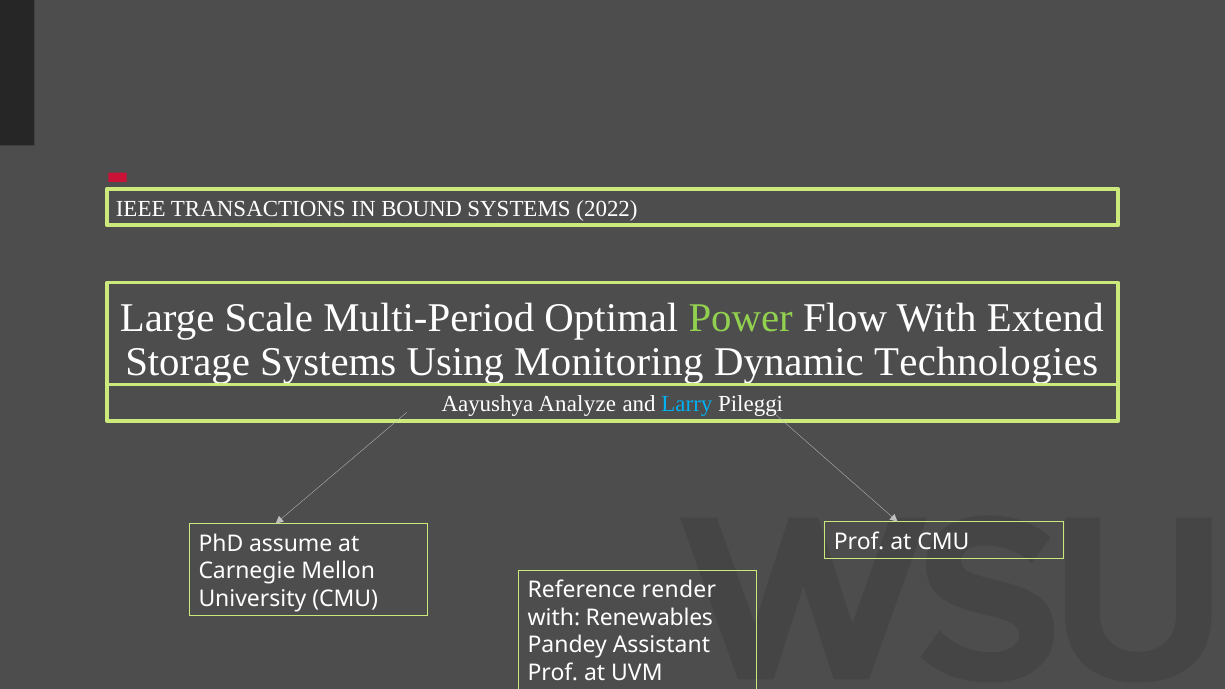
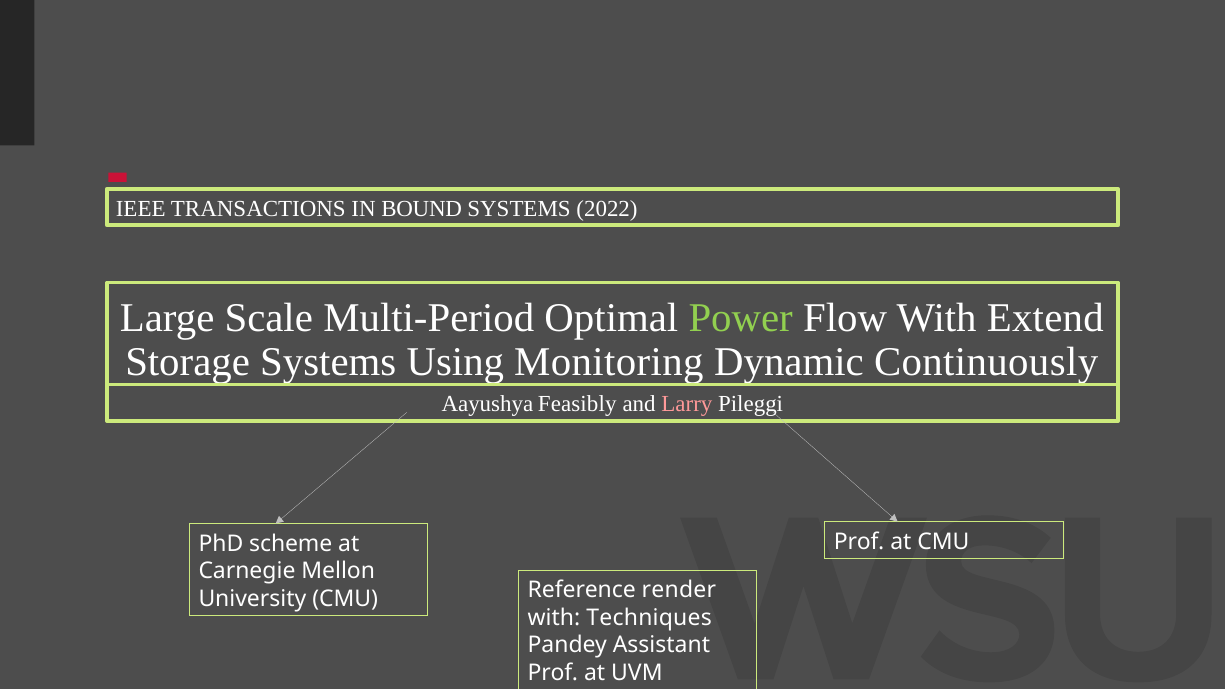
Technologies: Technologies -> Continuously
Analyze: Analyze -> Feasibly
Larry colour: light blue -> pink
assume: assume -> scheme
Renewables: Renewables -> Techniques
